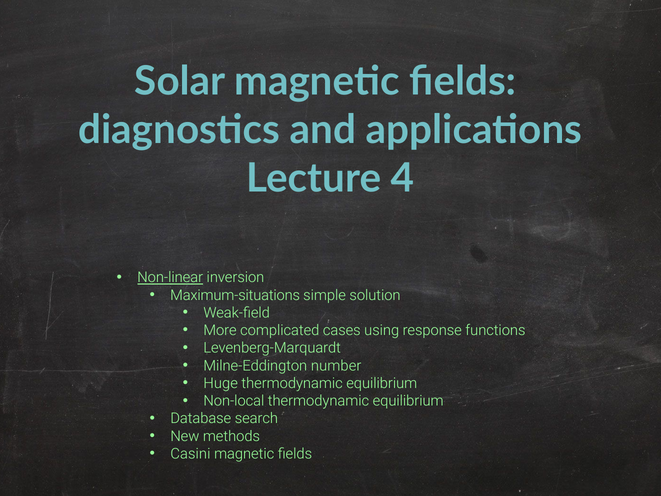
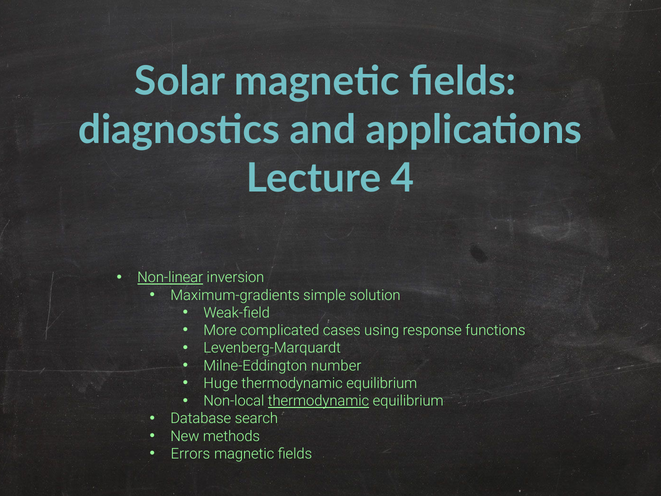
Maximum-situations: Maximum-situations -> Maximum-gradients
thermodynamic at (319, 401) underline: none -> present
Casini: Casini -> Errors
